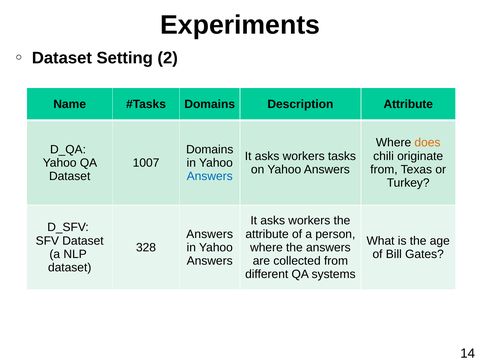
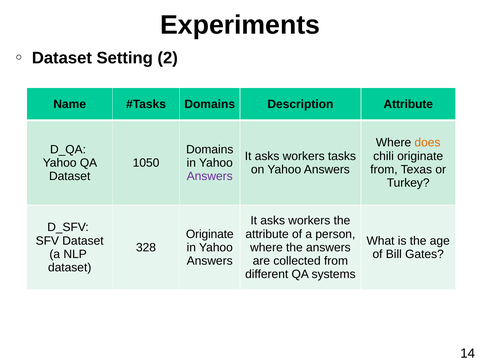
1007: 1007 -> 1050
Answers at (210, 176) colour: blue -> purple
Answers at (210, 234): Answers -> Originate
